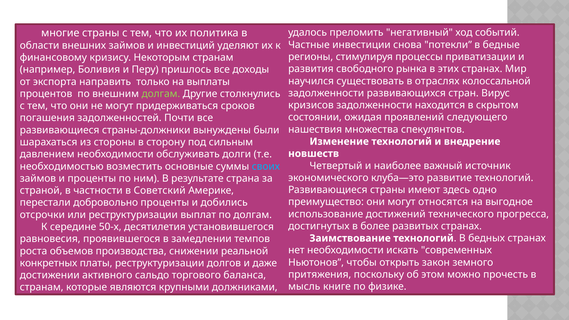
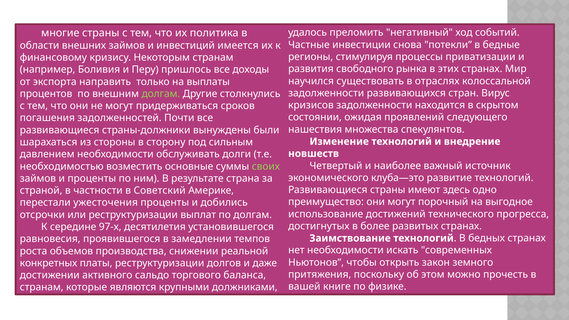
уделяют: уделяют -> имеется
своих colour: light blue -> light green
относятся: относятся -> порочный
добровольно: добровольно -> ужесточения
50-х: 50-х -> 97-х
мысль: мысль -> вашей
